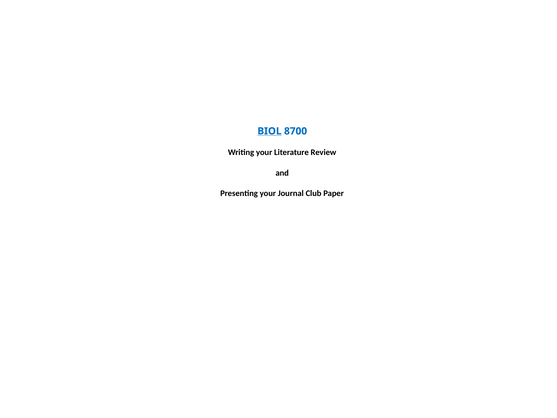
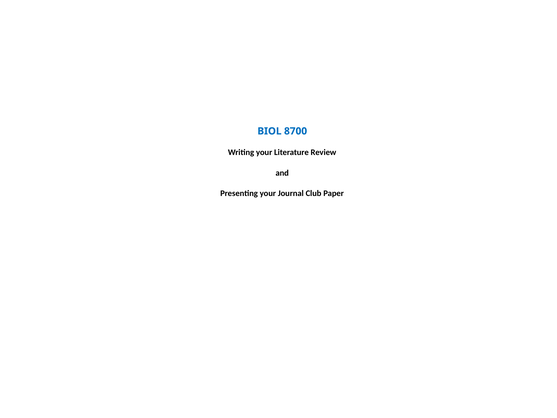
BIOL underline: present -> none
